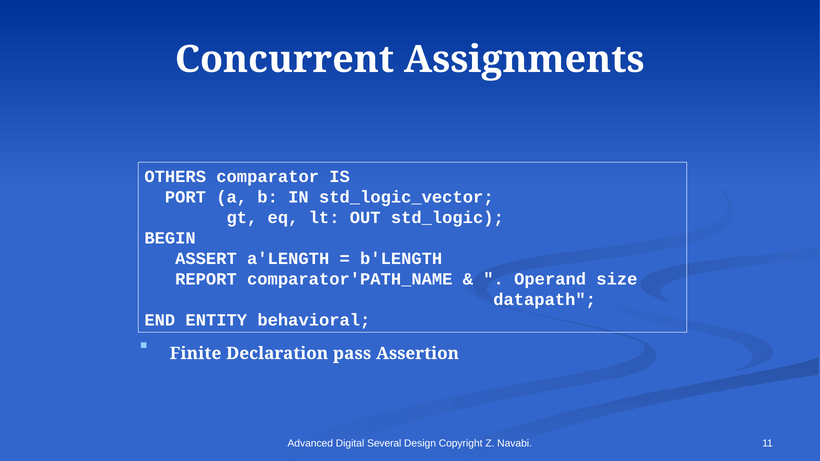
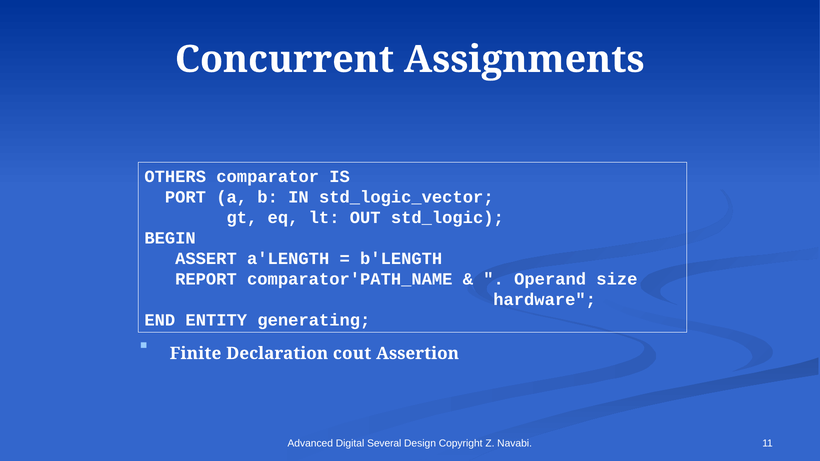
datapath: datapath -> hardware
behavioral: behavioral -> generating
pass: pass -> cout
